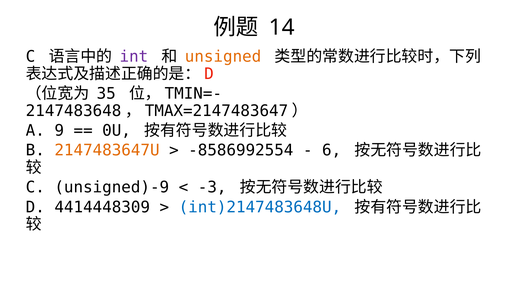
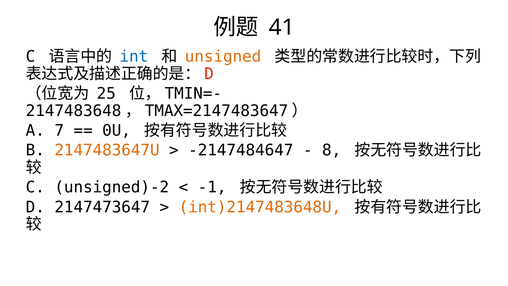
14: 14 -> 41
int colour: purple -> blue
35: 35 -> 25
9: 9 -> 7
-8586992554: -8586992554 -> -2147484647
6: 6 -> 8
unsigned)-9: unsigned)-9 -> unsigned)-2
-3: -3 -> -1
4414448309: 4414448309 -> 2147473647
int)2147483648U colour: blue -> orange
